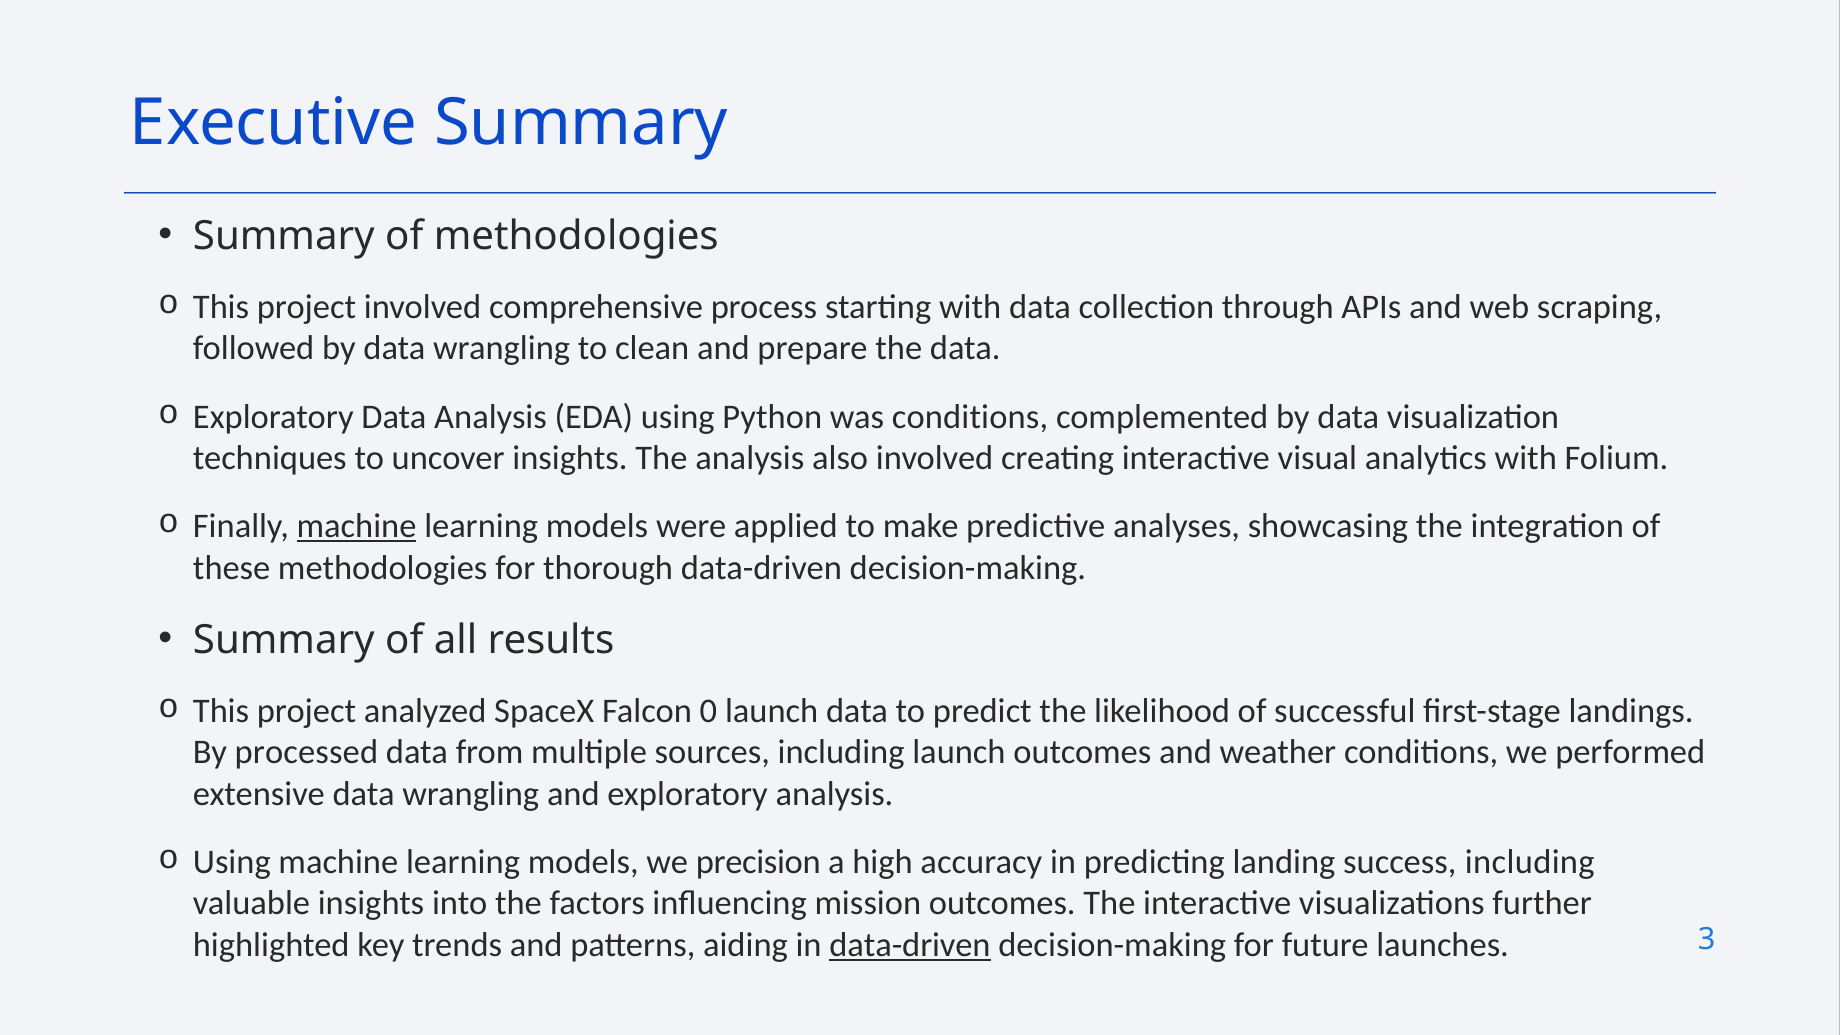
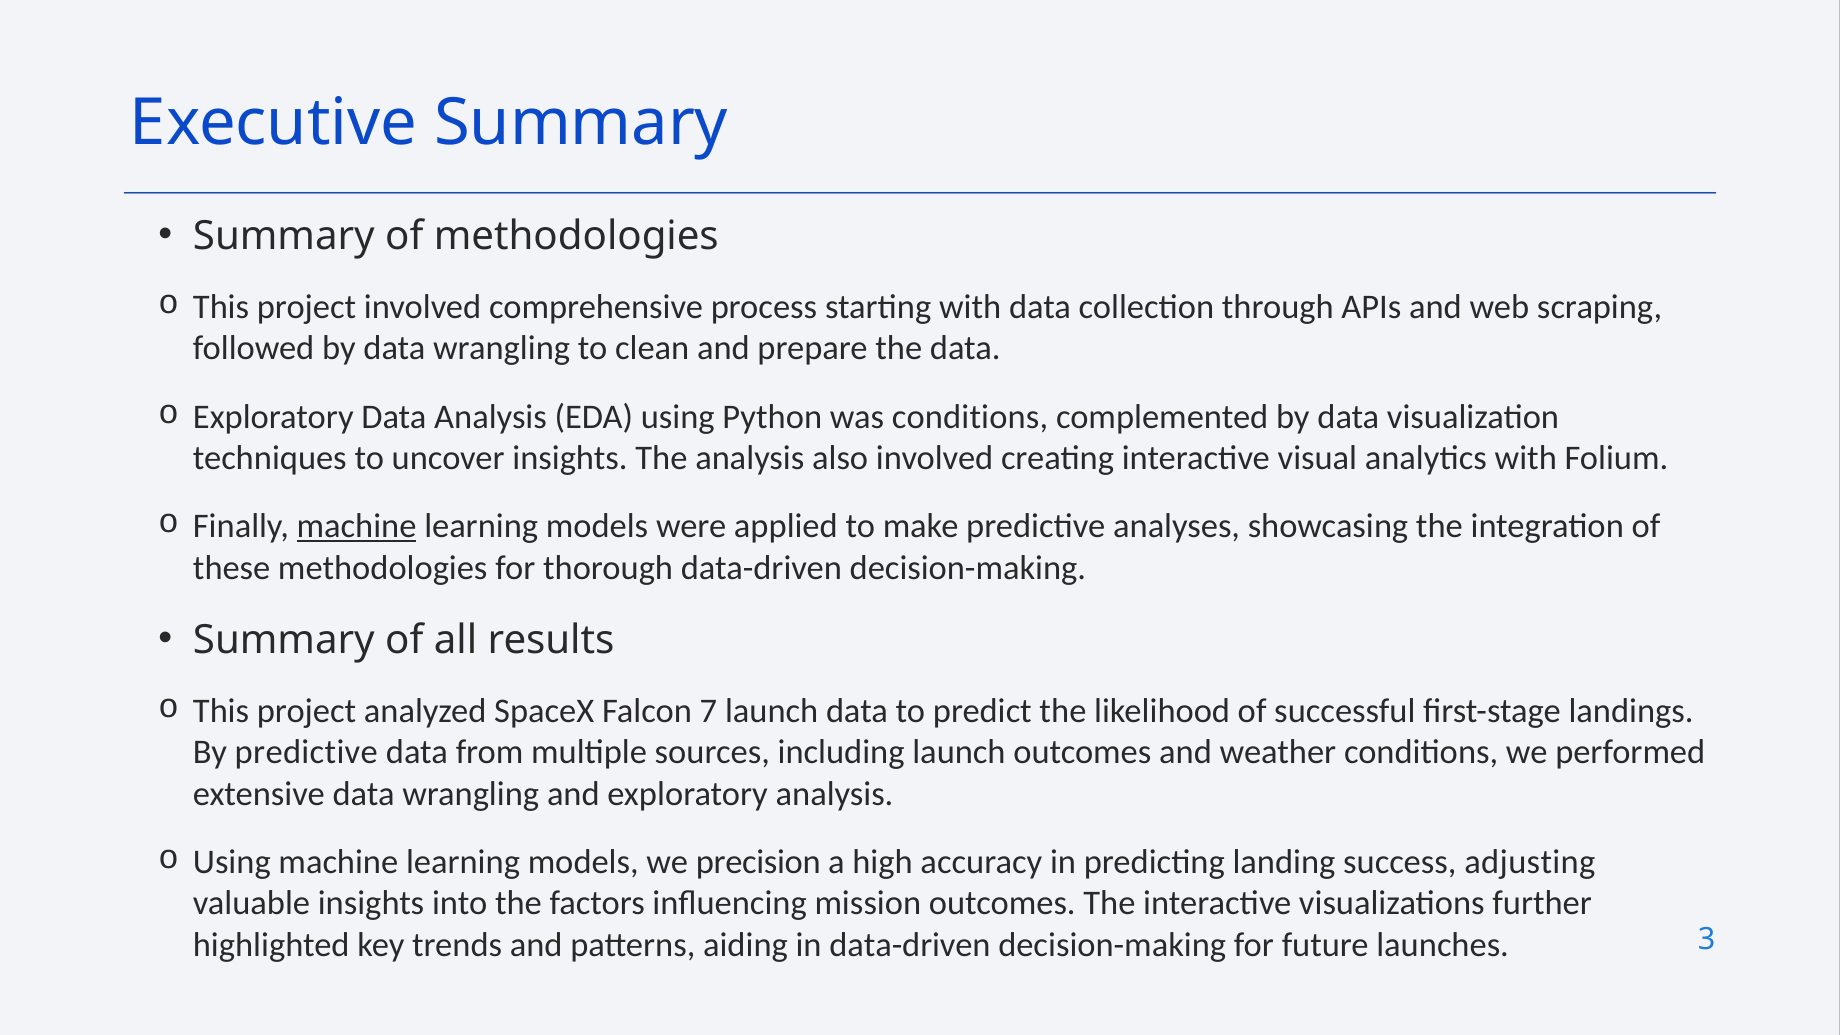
0: 0 -> 7
By processed: processed -> predictive
success including: including -> adjusting
data-driven at (910, 945) underline: present -> none
